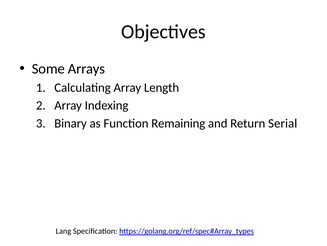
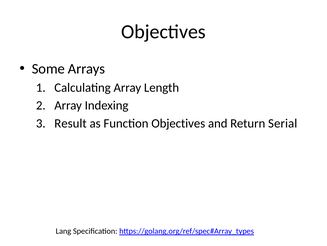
Binary: Binary -> Result
Function Remaining: Remaining -> Objectives
